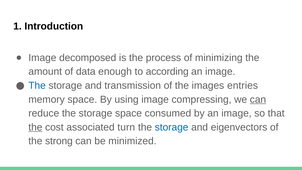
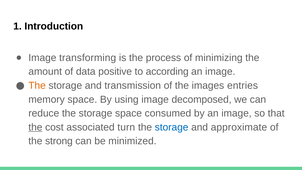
decomposed: decomposed -> transforming
enough: enough -> positive
The at (37, 85) colour: blue -> orange
compressing: compressing -> decomposed
can at (258, 99) underline: present -> none
eigenvectors: eigenvectors -> approximate
